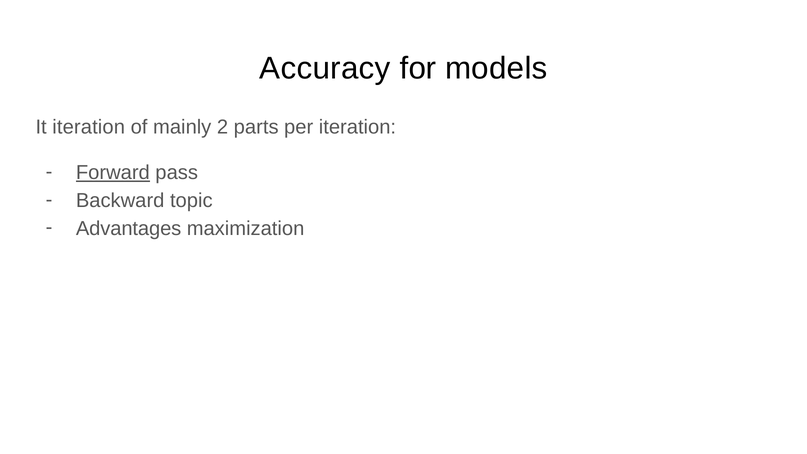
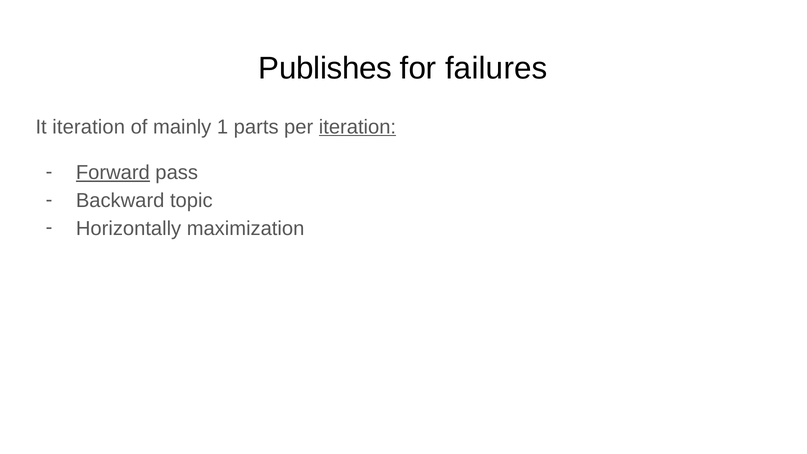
Accuracy: Accuracy -> Publishes
models: models -> failures
2: 2 -> 1
iteration at (357, 127) underline: none -> present
Advantages: Advantages -> Horizontally
